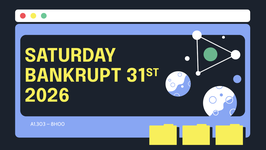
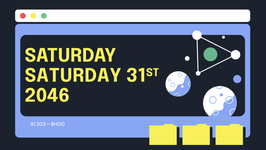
BANKRUPT at (73, 75): BANKRUPT -> SATURDAY
2026: 2026 -> 2046
